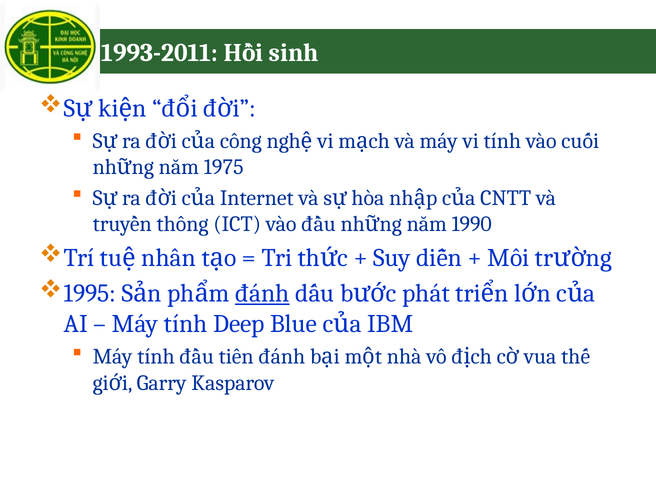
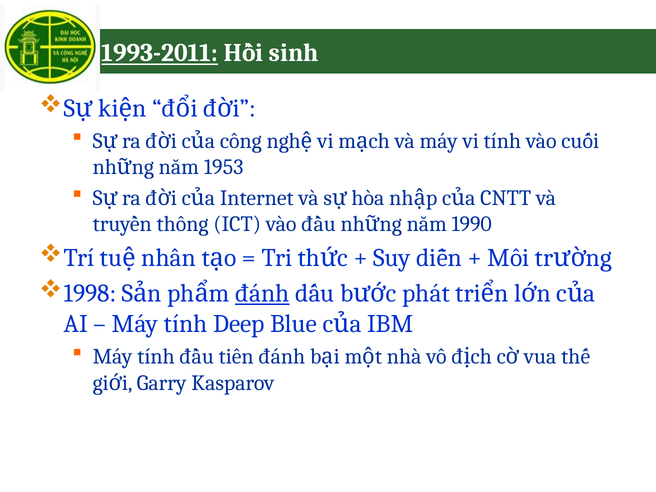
1993-2011 underline: none -> present
1975: 1975 -> 1953
1995: 1995 -> 1998
